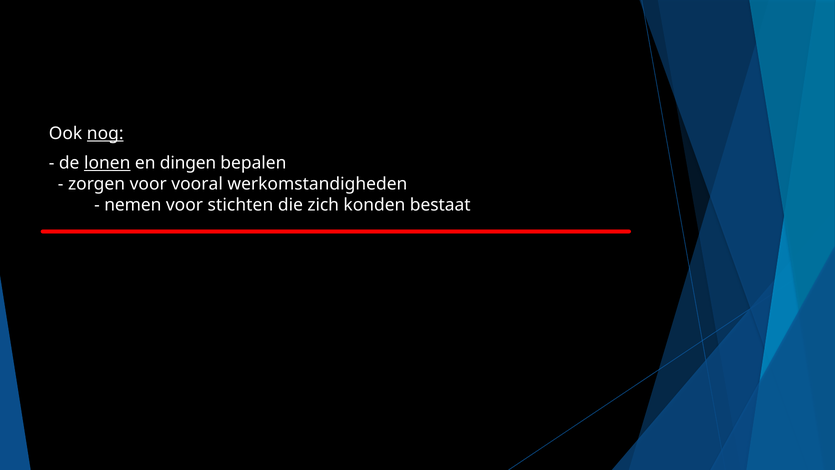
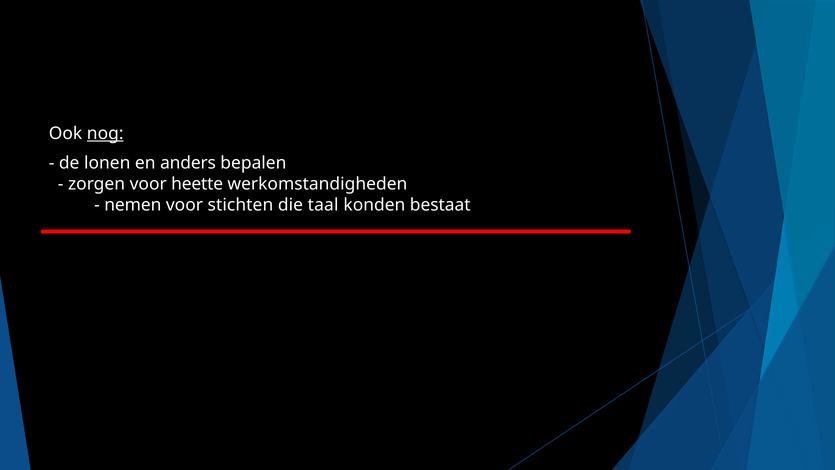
lonen underline: present -> none
dingen: dingen -> anders
vooral: vooral -> heette
zich: zich -> taal
